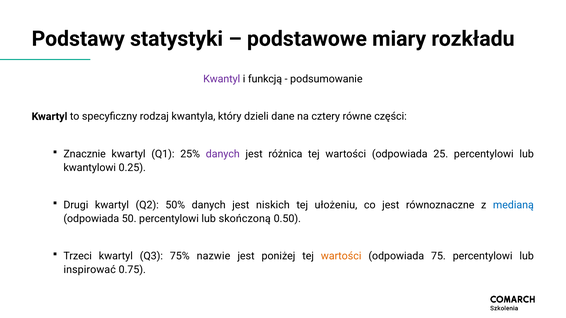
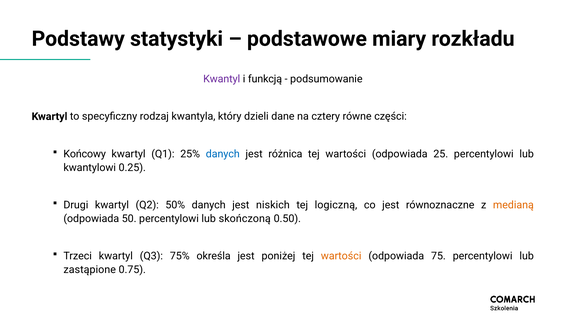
Znacznie: Znacznie -> Końcowy
danych at (223, 154) colour: purple -> blue
ułożeniu: ułożeniu -> logiczną
medianą colour: blue -> orange
nazwie: nazwie -> określa
inspirować: inspirować -> zastąpione
